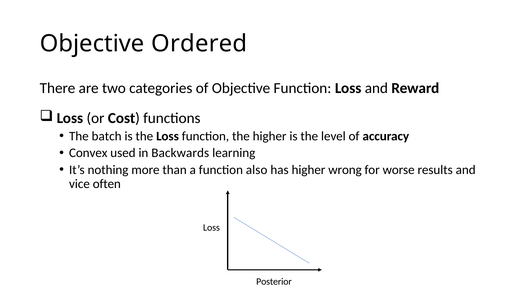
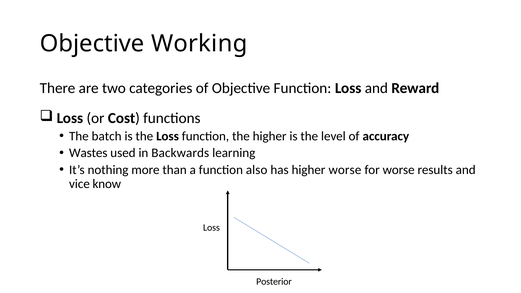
Ordered: Ordered -> Working
Convex: Convex -> Wastes
higher wrong: wrong -> worse
often: often -> know
